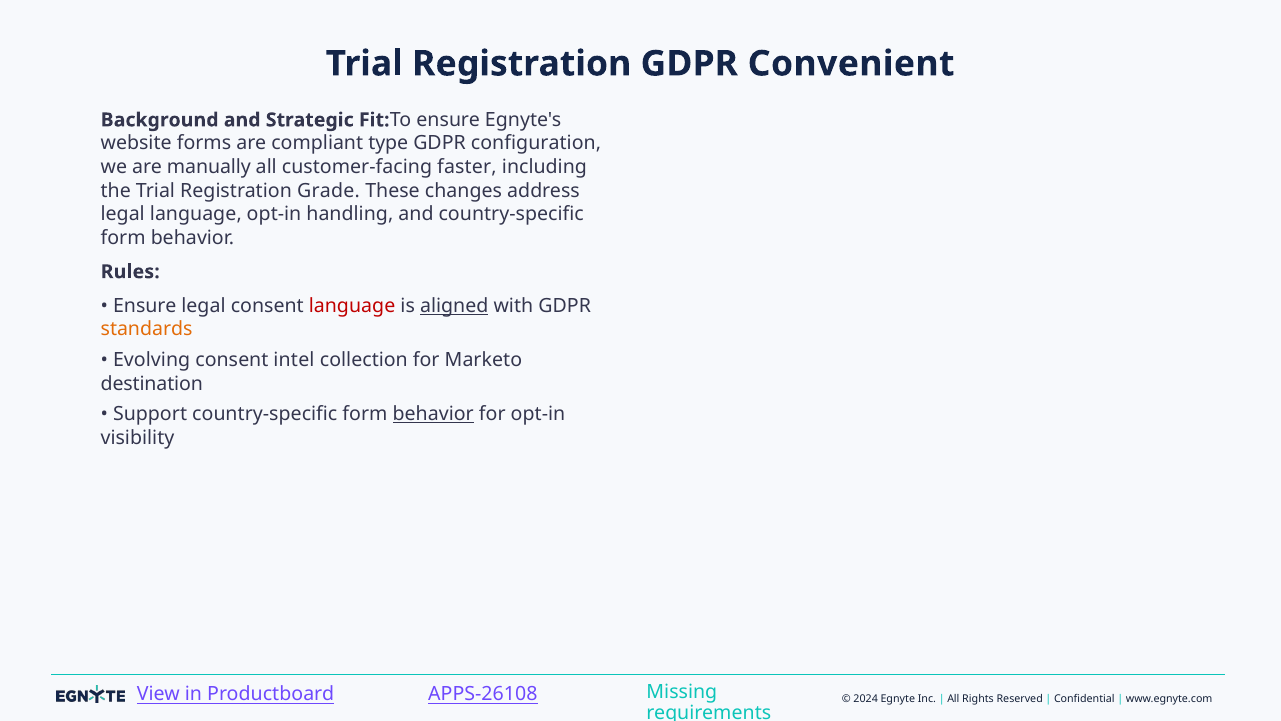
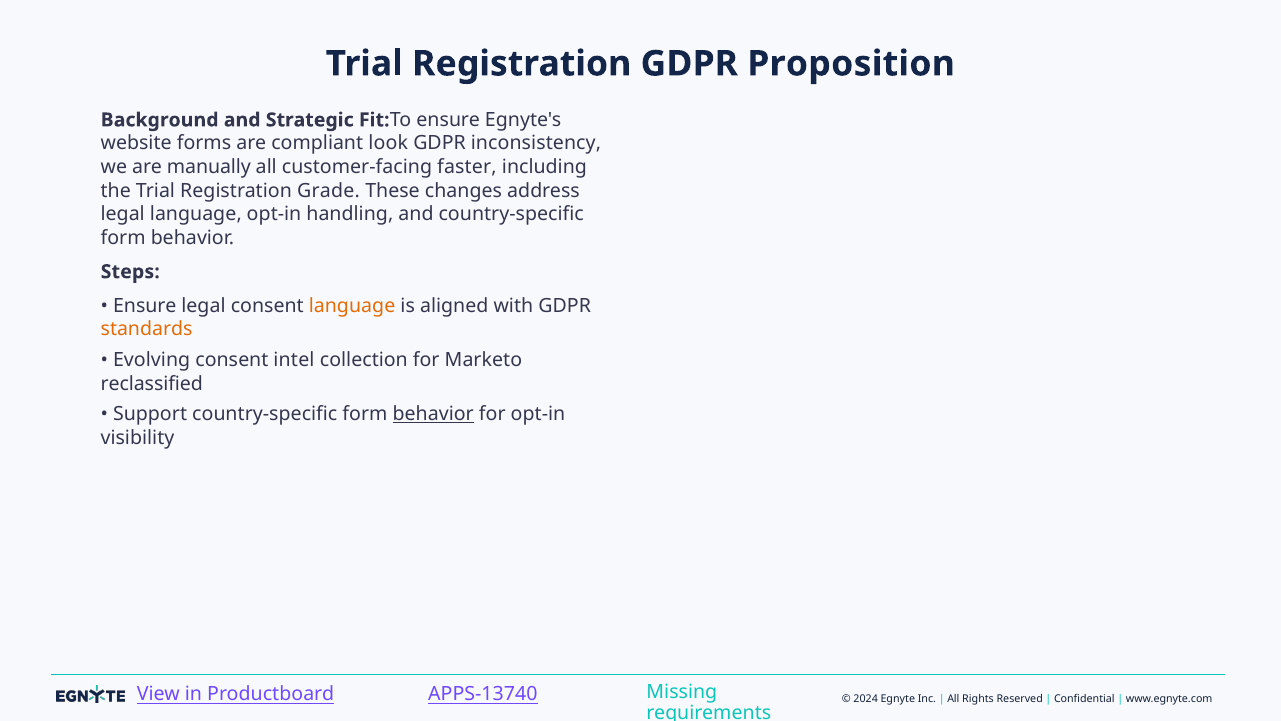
Convenient: Convenient -> Proposition
type: type -> look
configuration: configuration -> inconsistency
Rules: Rules -> Steps
language at (352, 306) colour: red -> orange
aligned underline: present -> none
destination: destination -> reclassified
APPS-26108: APPS-26108 -> APPS-13740
